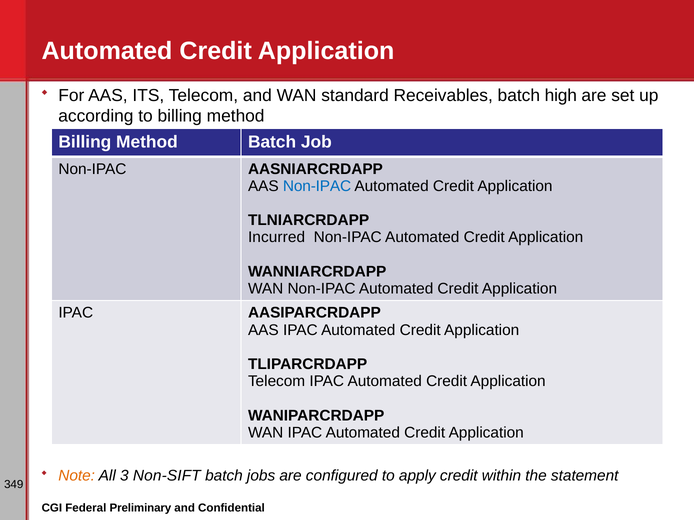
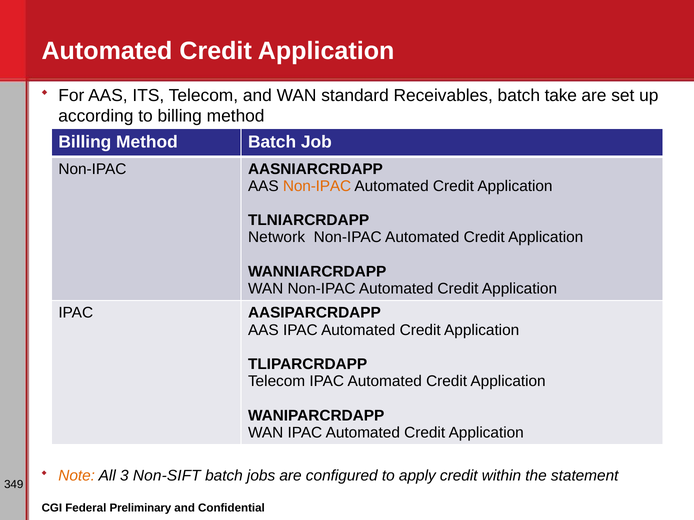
high: high -> take
Non-IPAC at (317, 186) colour: blue -> orange
Incurred: Incurred -> Network
